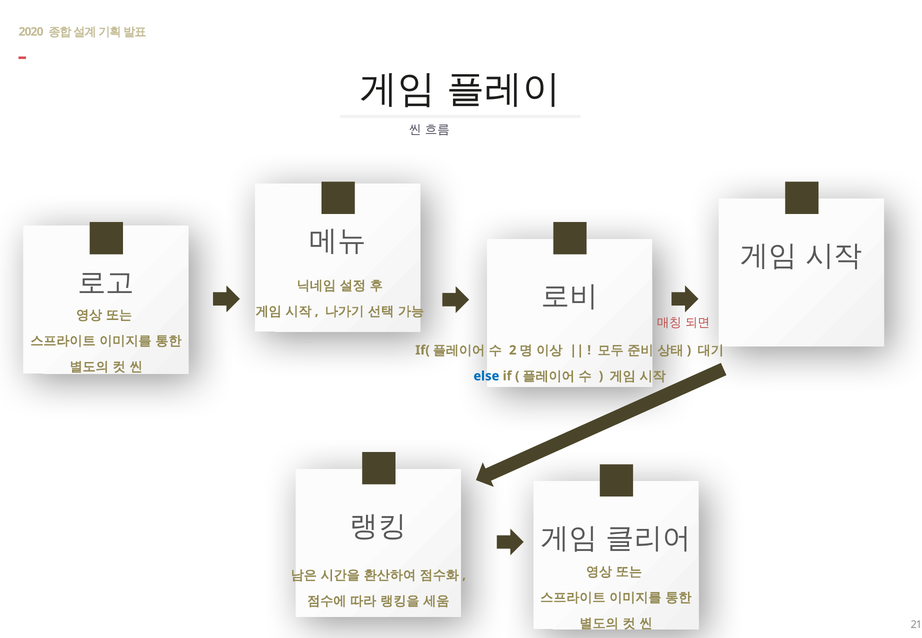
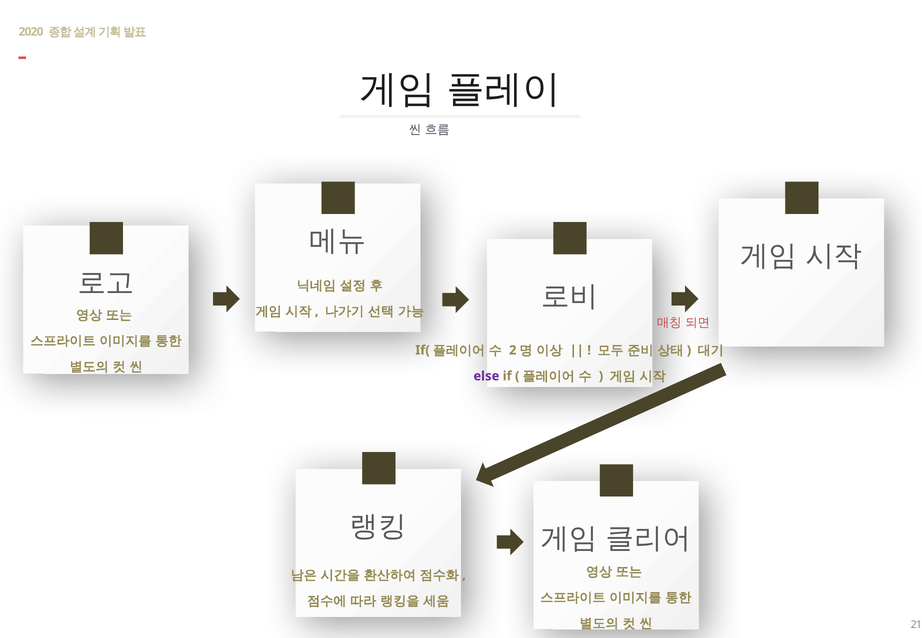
else colour: blue -> purple
